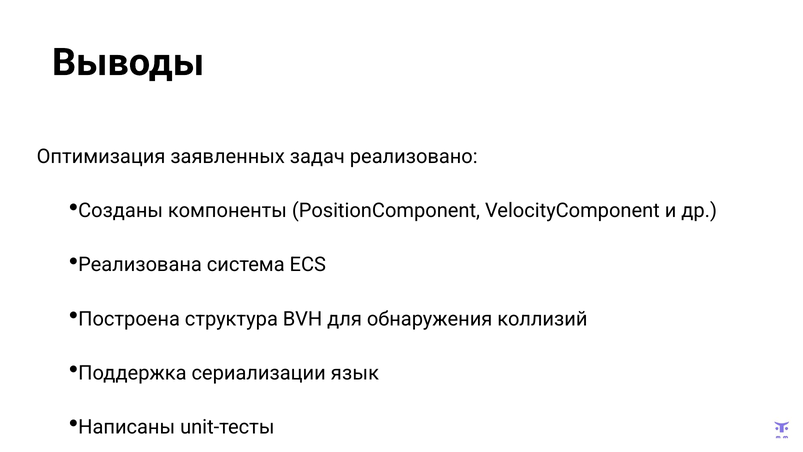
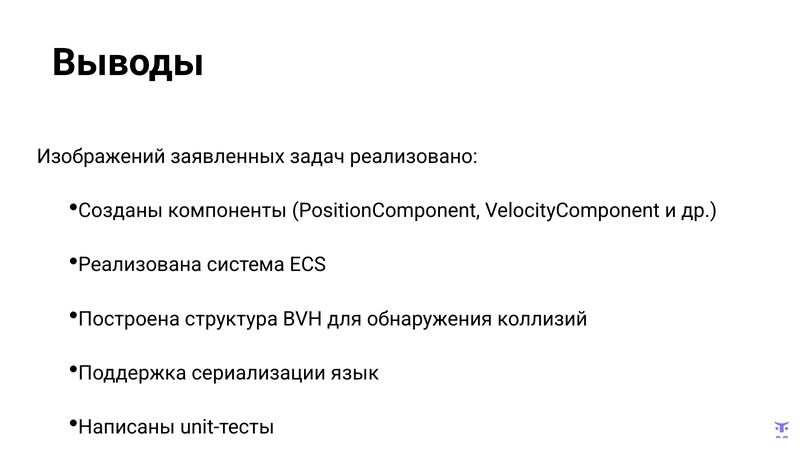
Оптимизация at (101, 157): Оптимизация -> Изображений
